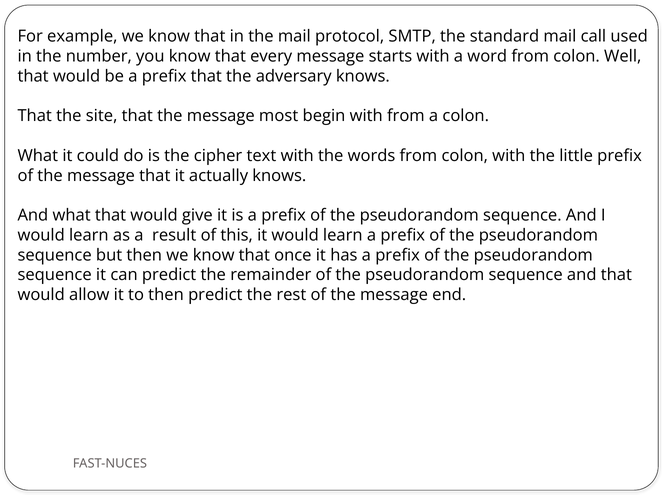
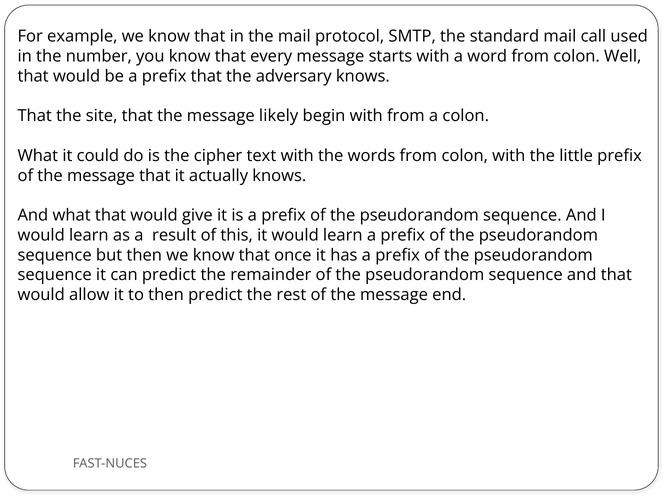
most: most -> likely
